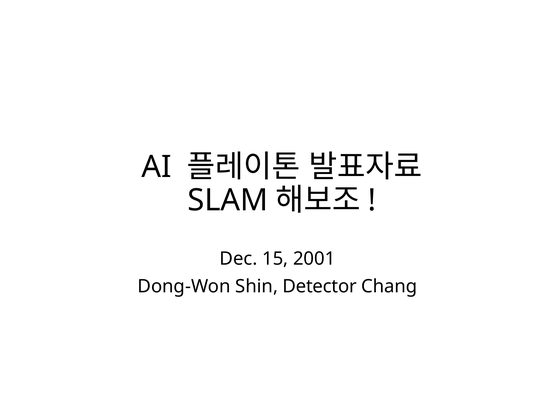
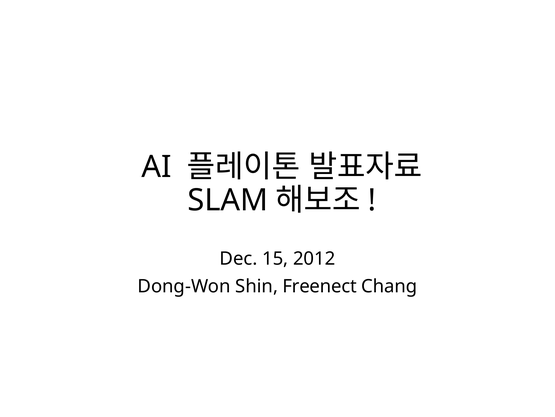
2001: 2001 -> 2012
Detector: Detector -> Freenect
